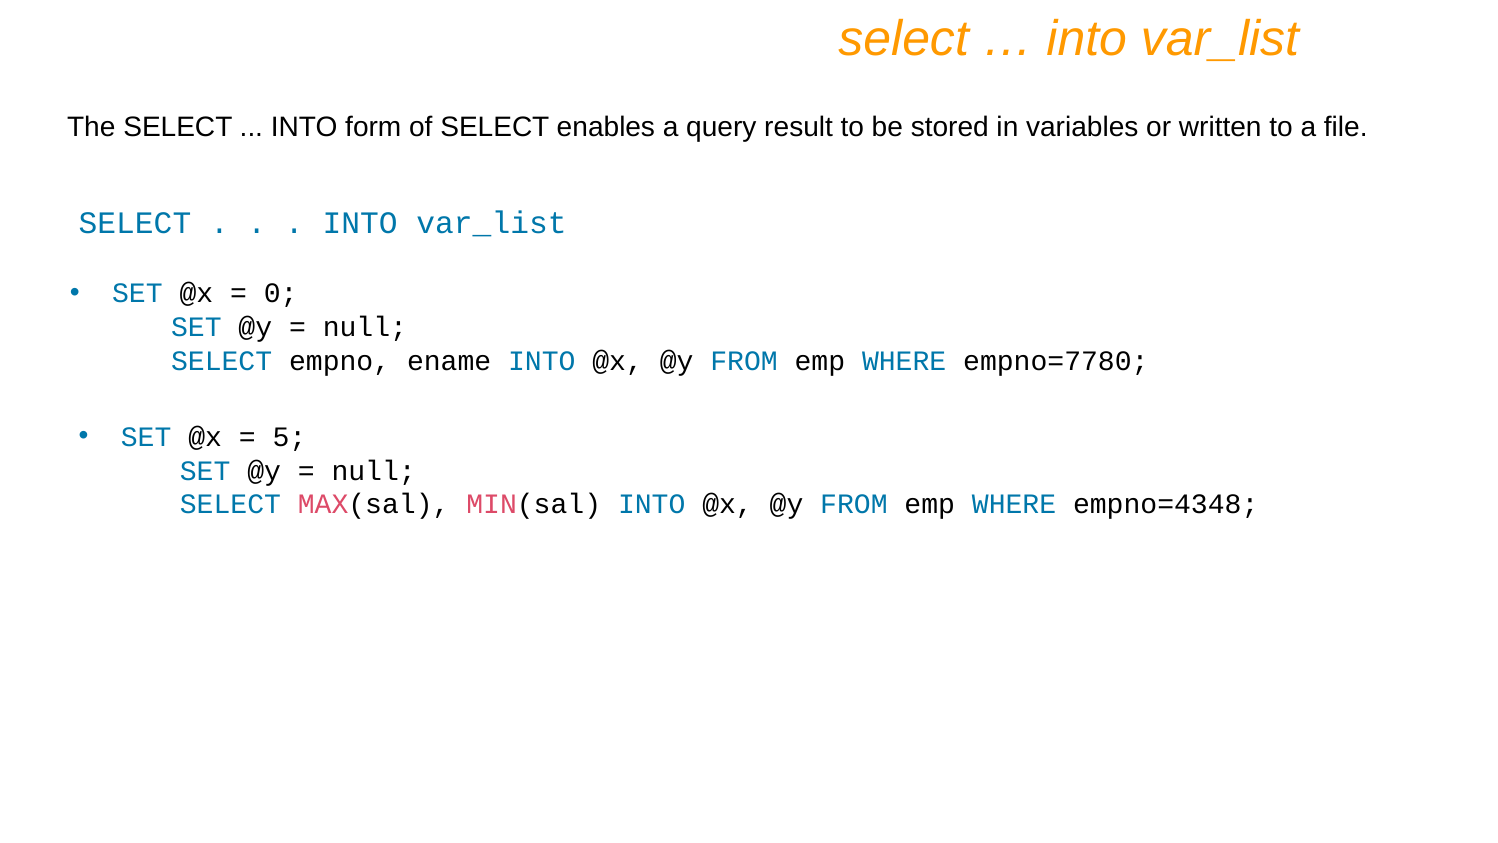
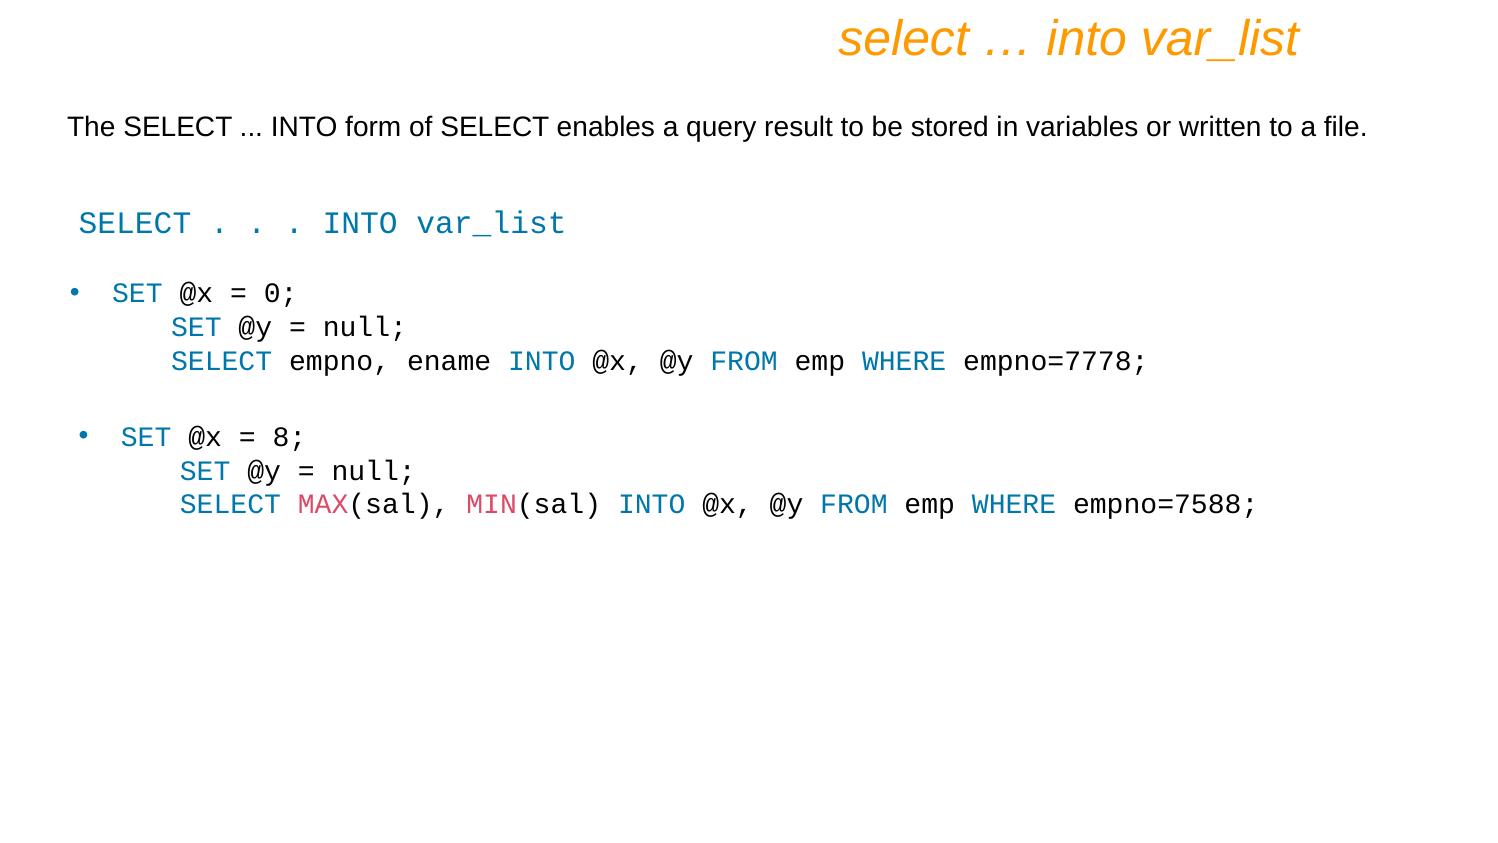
empno=7780: empno=7780 -> empno=7778
5: 5 -> 8
empno=4348: empno=4348 -> empno=7588
